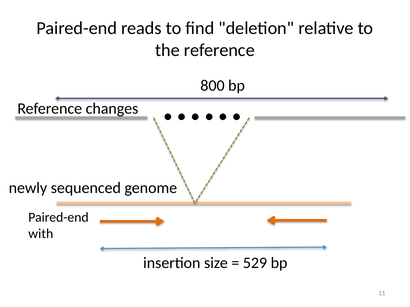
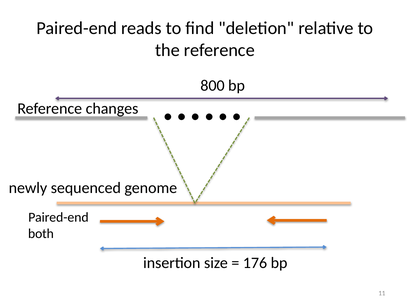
with: with -> both
529: 529 -> 176
